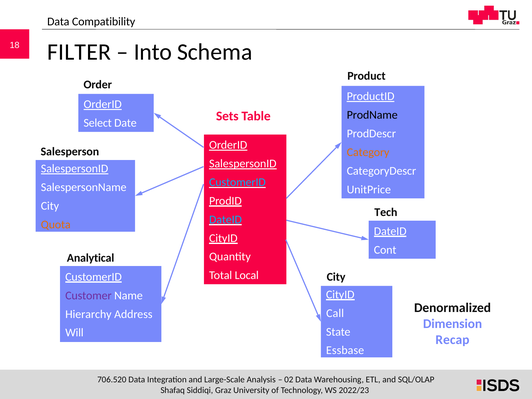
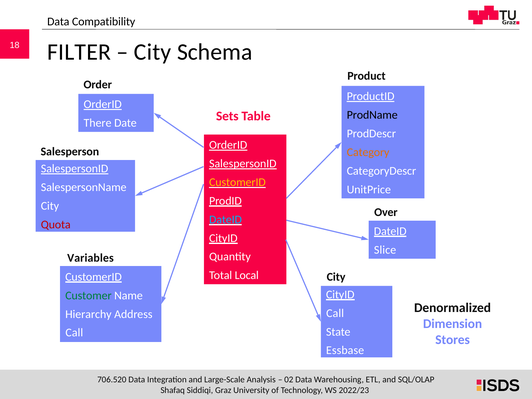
Into at (153, 52): Into -> City
Select: Select -> There
CustomerID at (237, 182) colour: light blue -> yellow
Tech: Tech -> Over
Quota colour: orange -> red
Cont: Cont -> Slice
Analytical: Analytical -> Variables
Customer colour: purple -> green
Will at (74, 333): Will -> Call
Recap: Recap -> Stores
